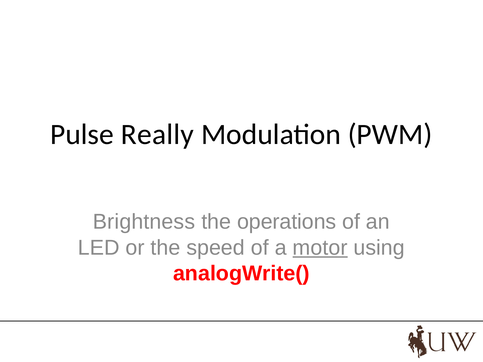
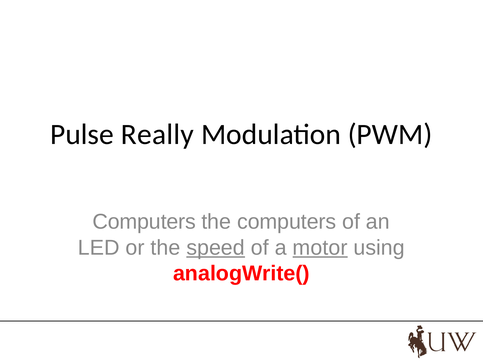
Brightness at (144, 222): Brightness -> Computers
the operations: operations -> computers
speed underline: none -> present
